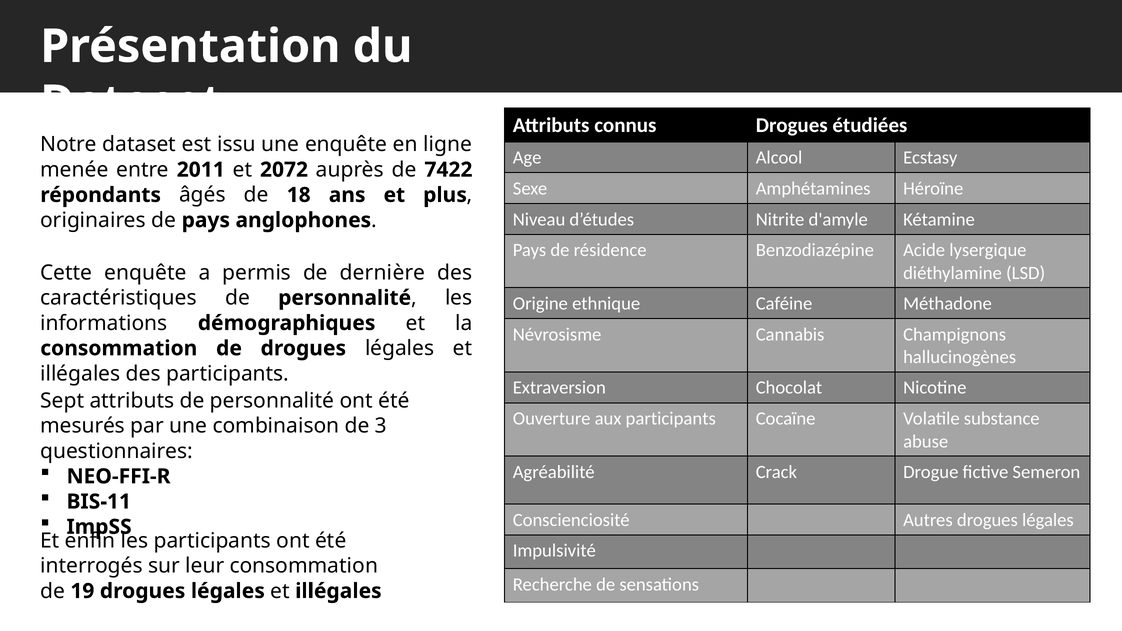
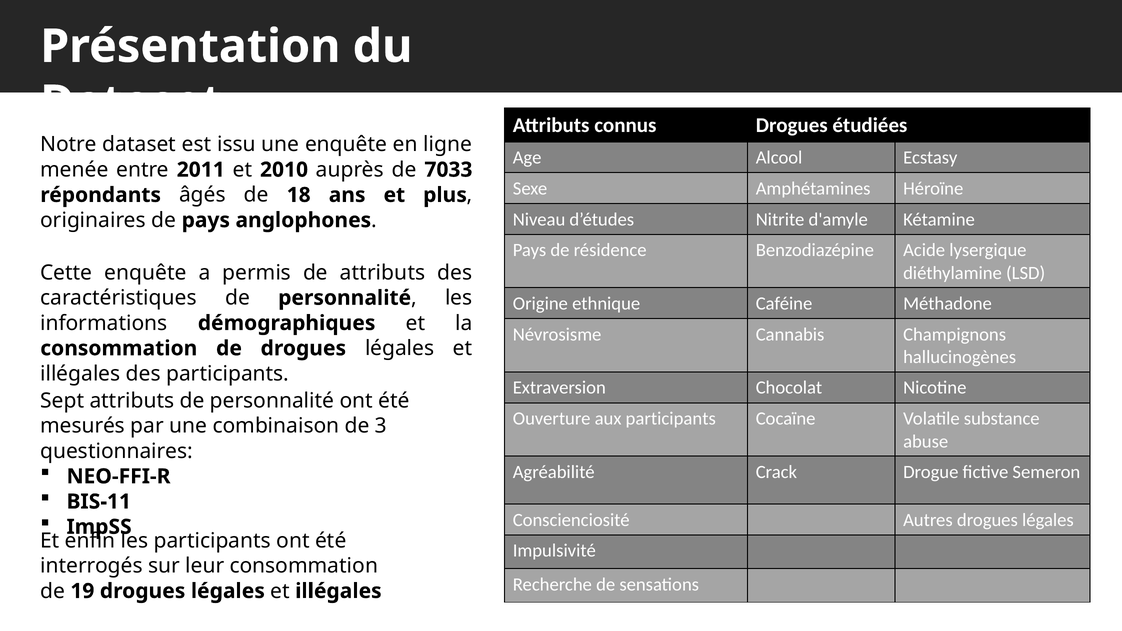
2072: 2072 -> 2010
7422: 7422 -> 7033
de dernière: dernière -> attributs
